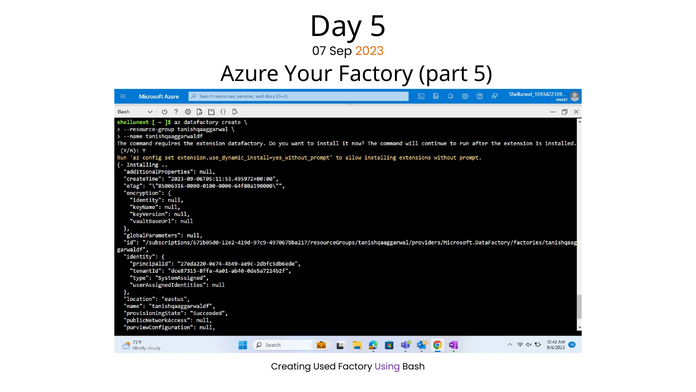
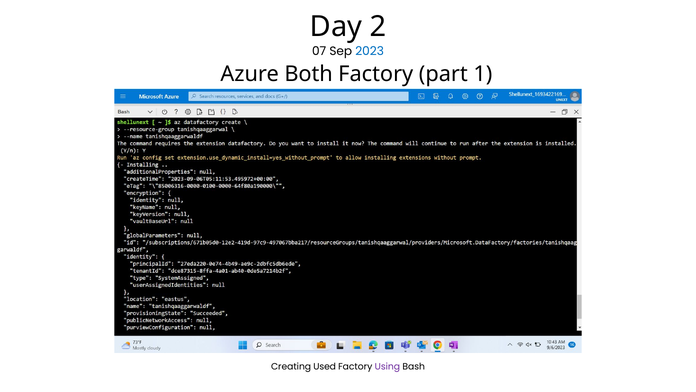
Day 5: 5 -> 2
2023 colour: orange -> blue
Your: Your -> Both
part 5: 5 -> 1
